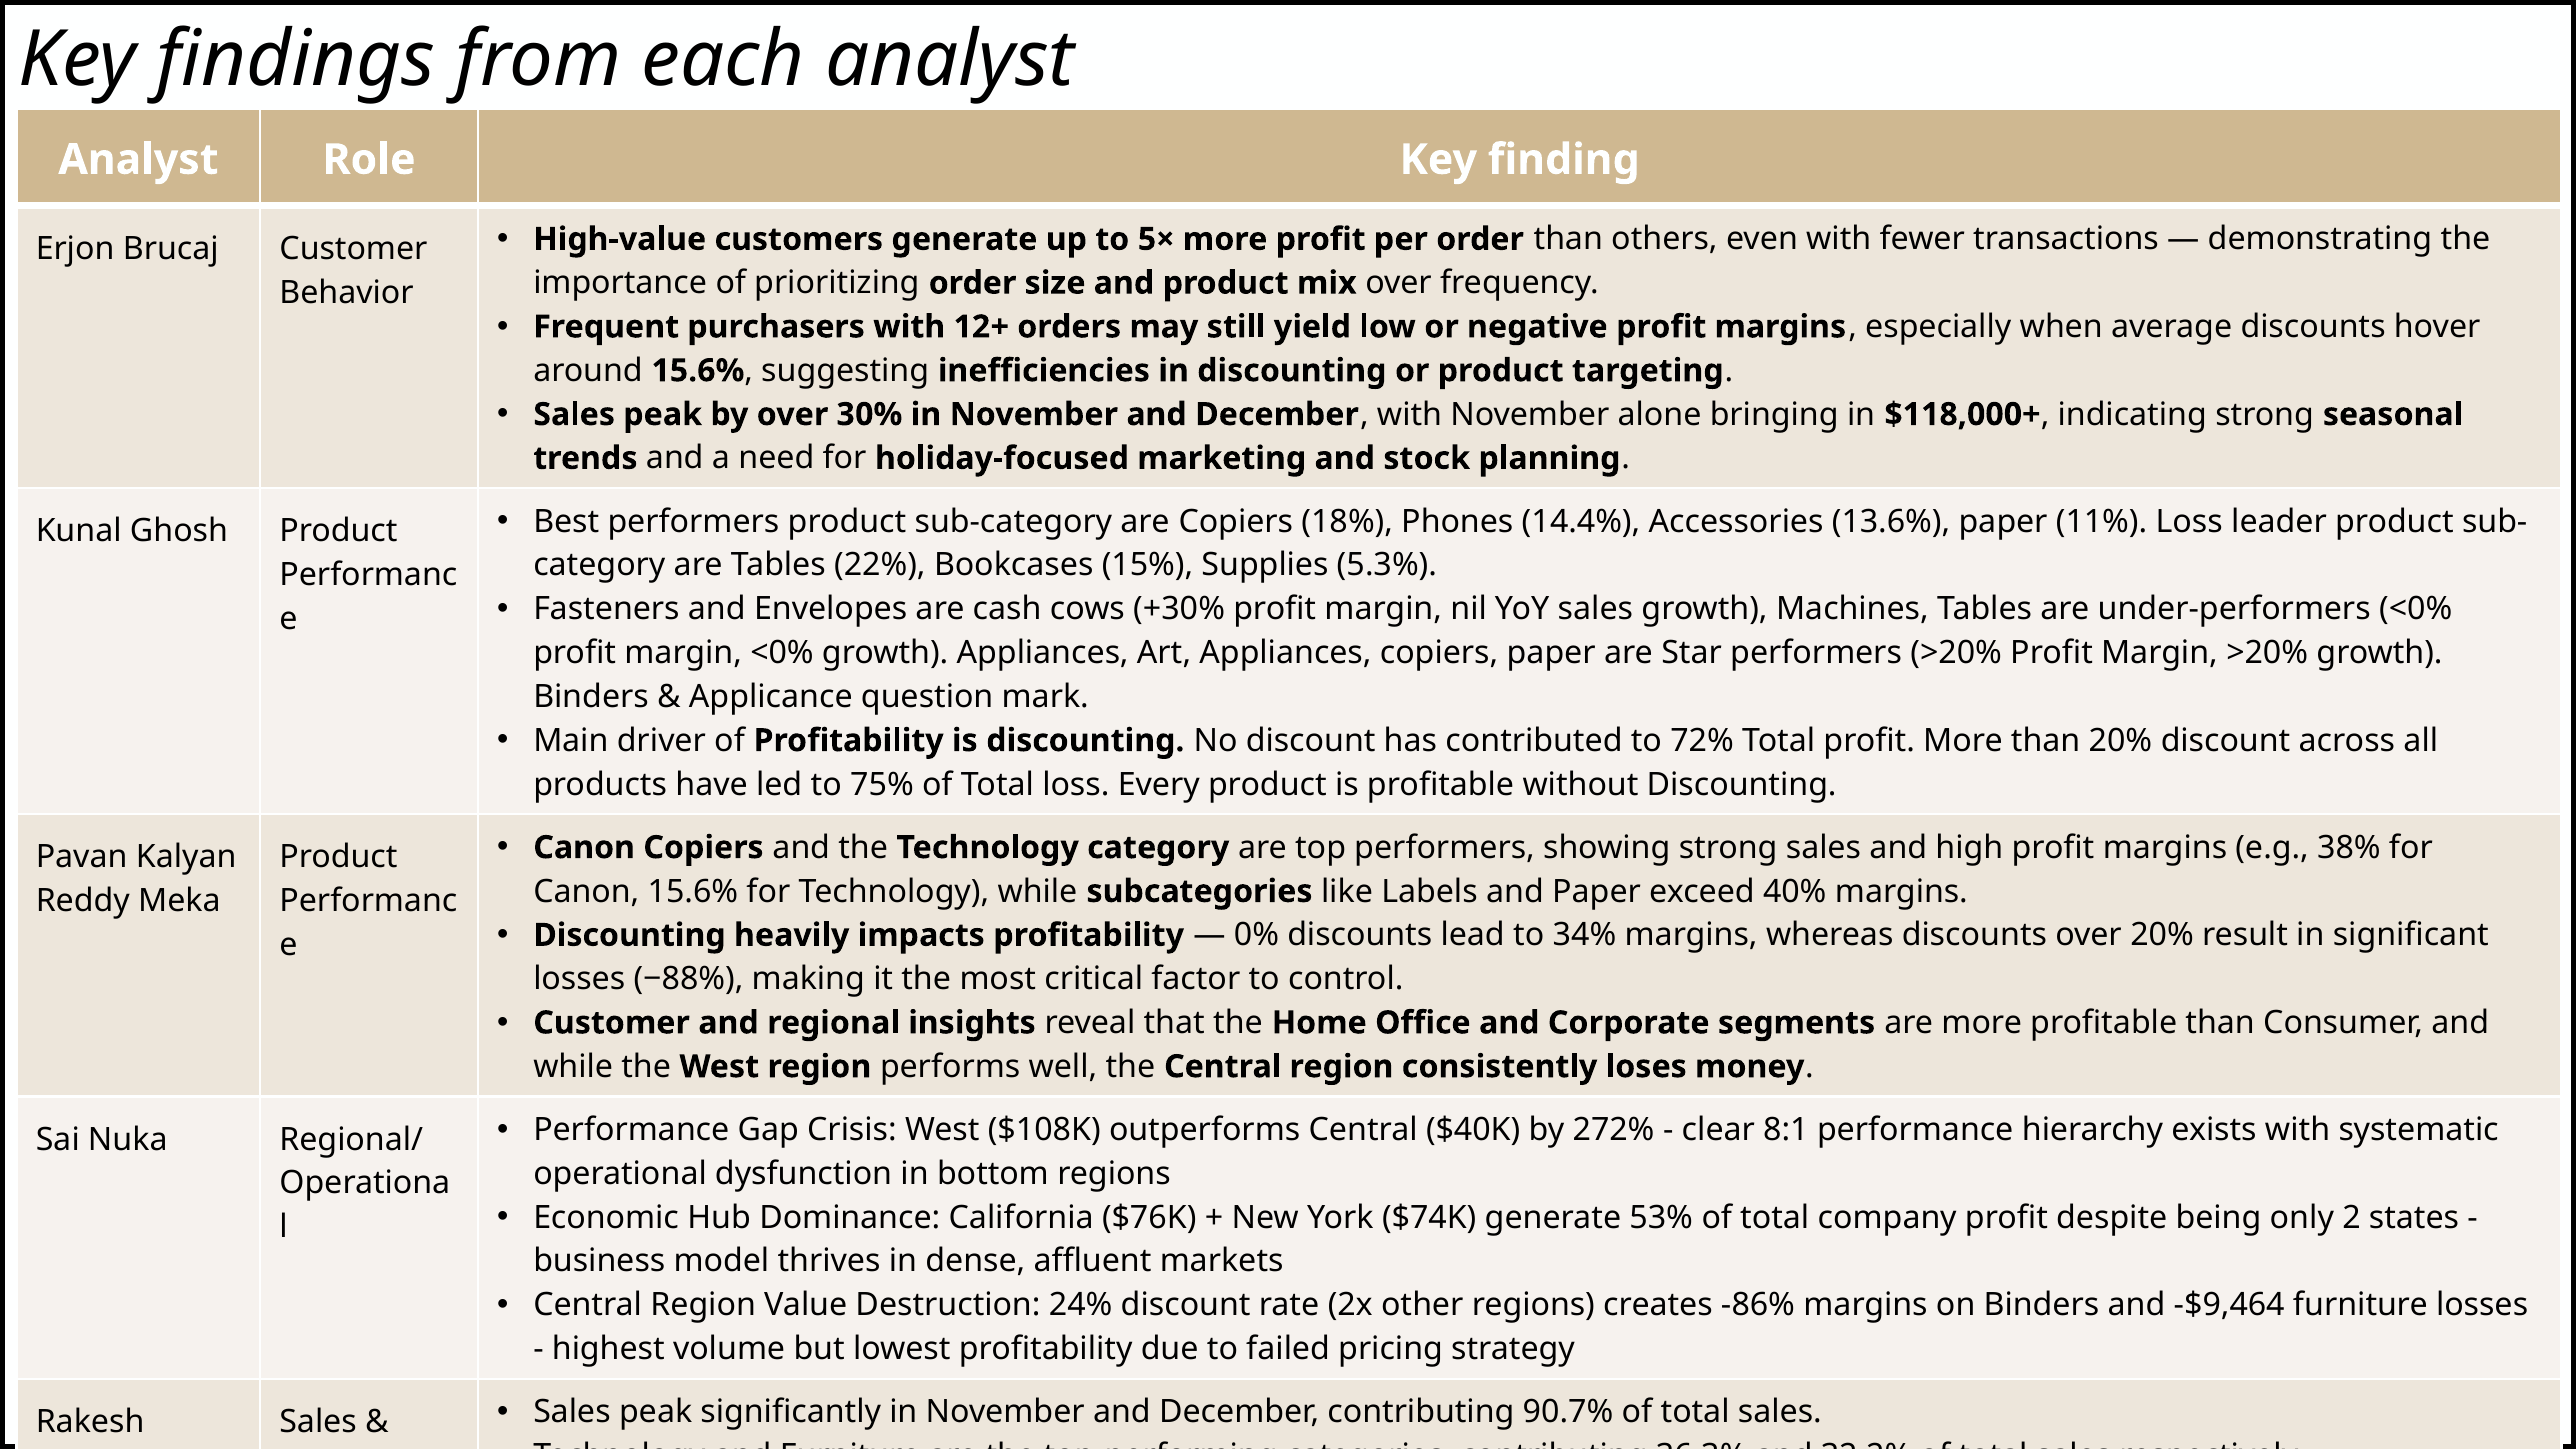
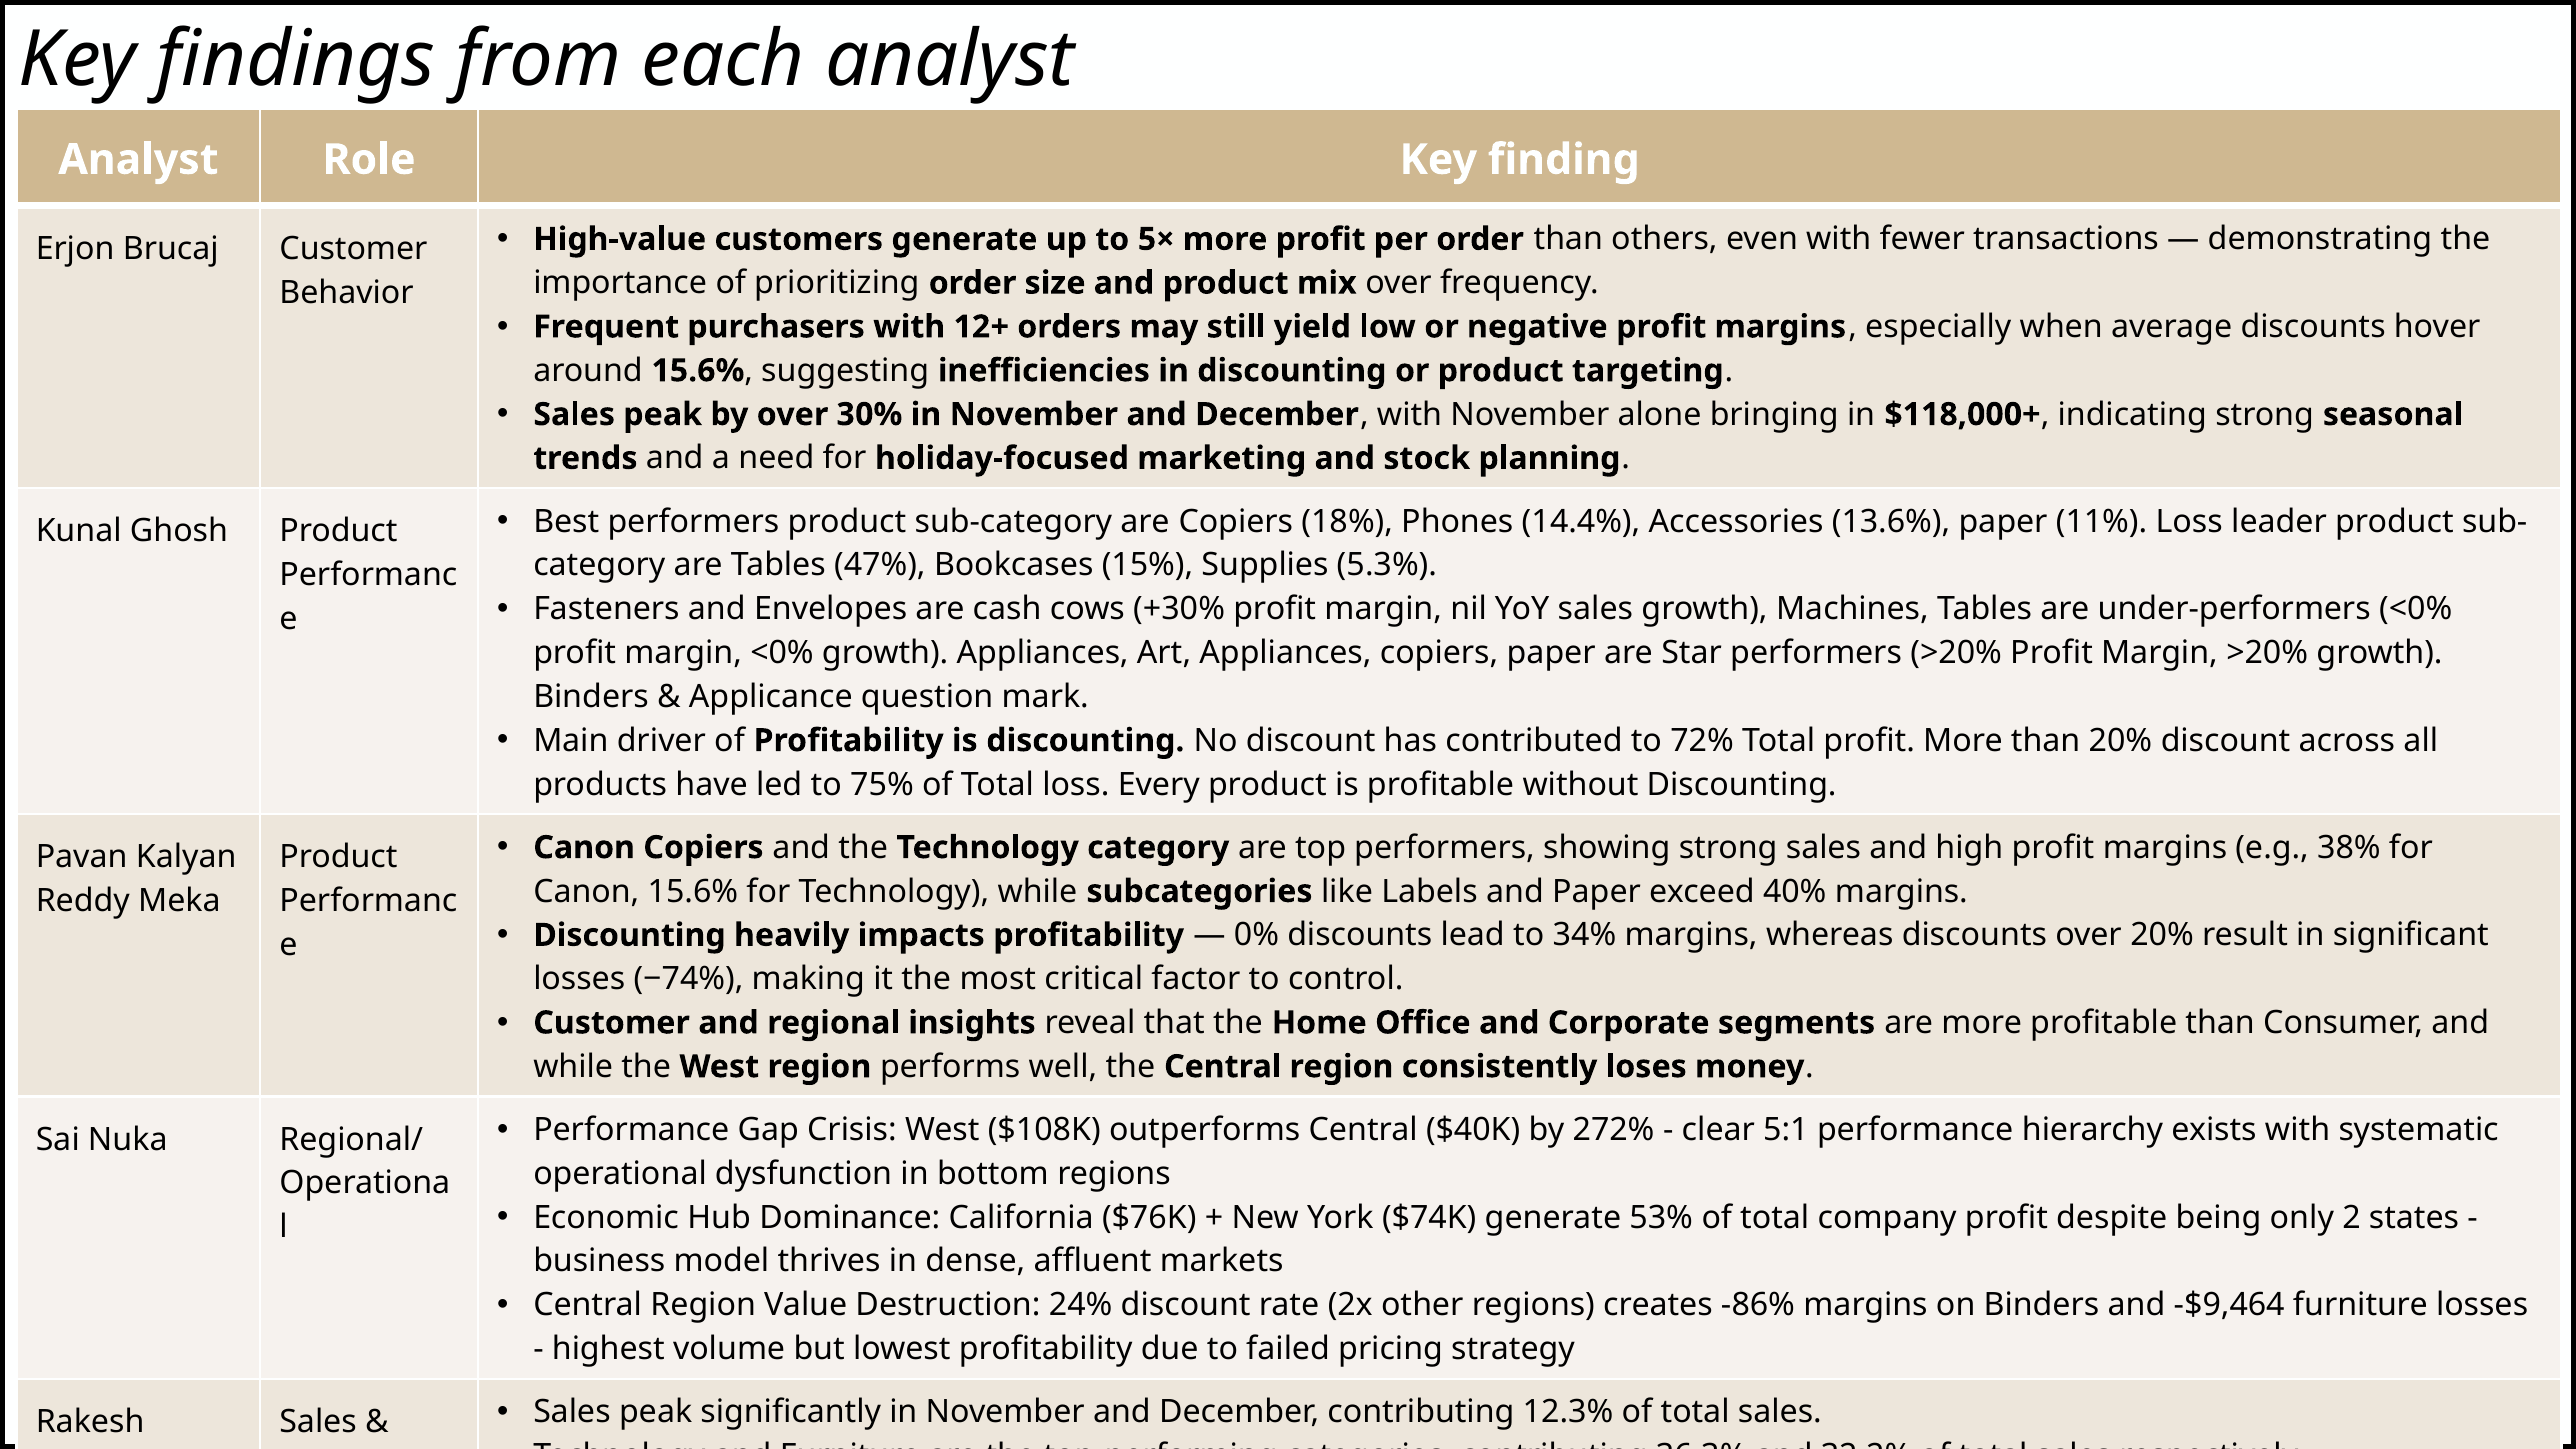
22%: 22% -> 47%
−88%: −88% -> −74%
8:1: 8:1 -> 5:1
90.7%: 90.7% -> 12.3%
